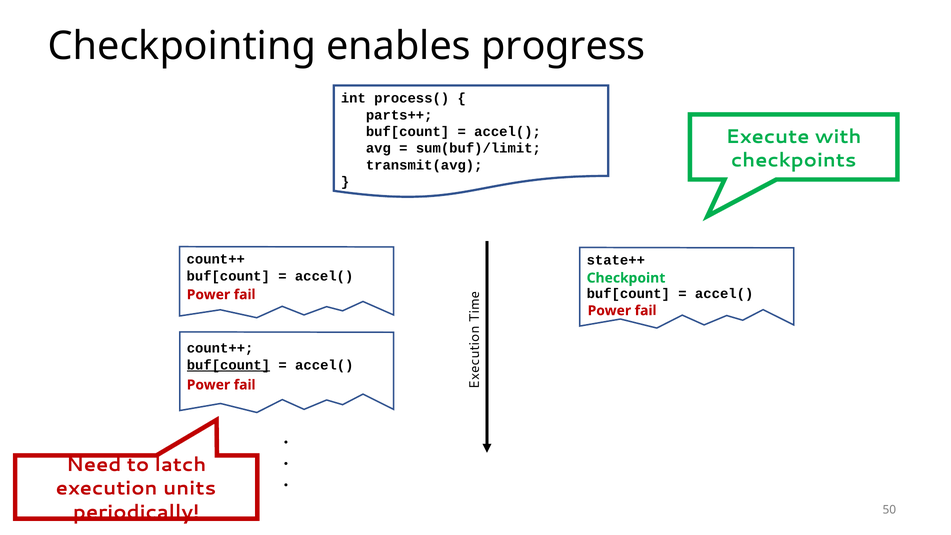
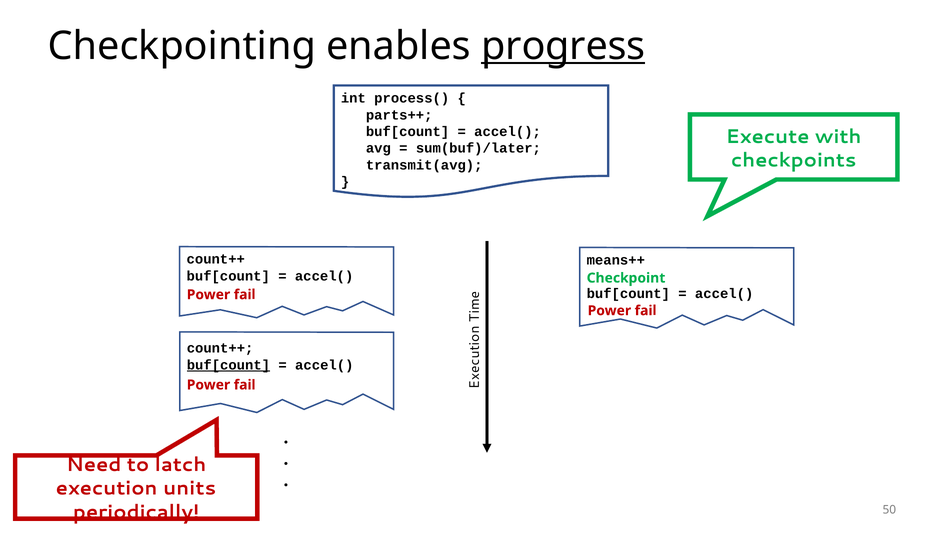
progress underline: none -> present
sum(buf)/limit: sum(buf)/limit -> sum(buf)/later
state++: state++ -> means++
